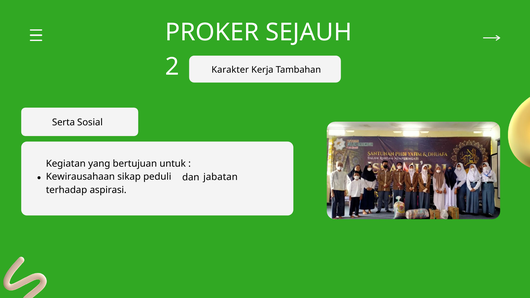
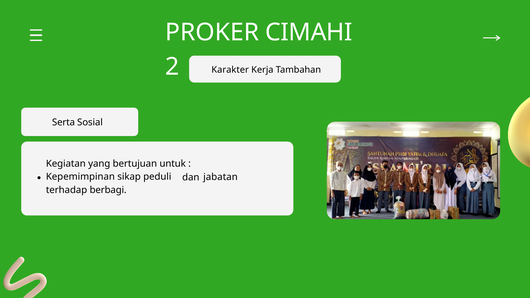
SEJAUH: SEJAUH -> CIMAHI
Kewirausahaan: Kewirausahaan -> Kepemimpinan
aspirasi: aspirasi -> berbagi
